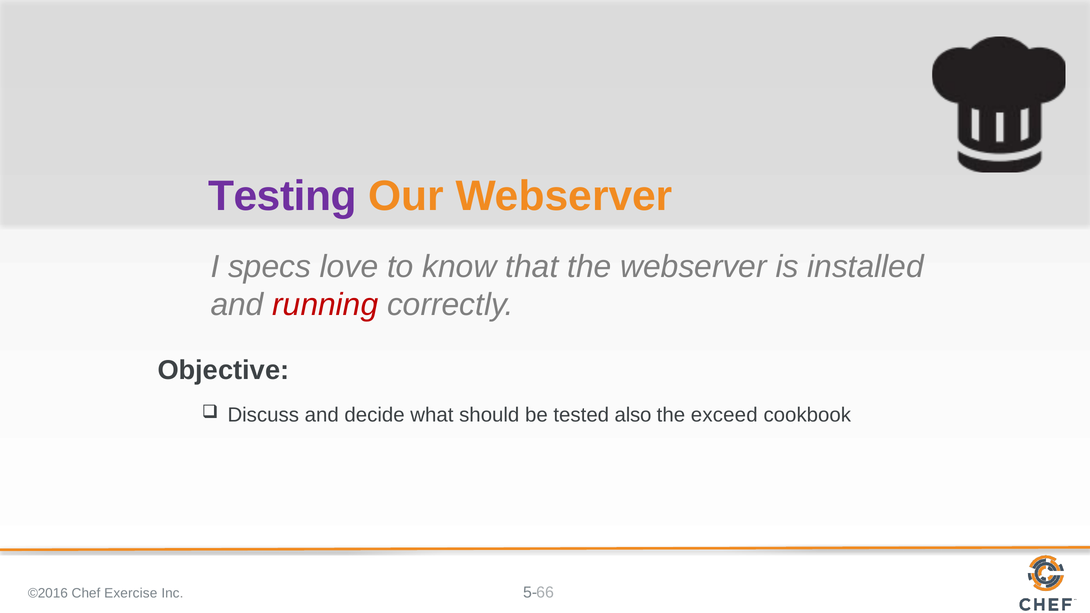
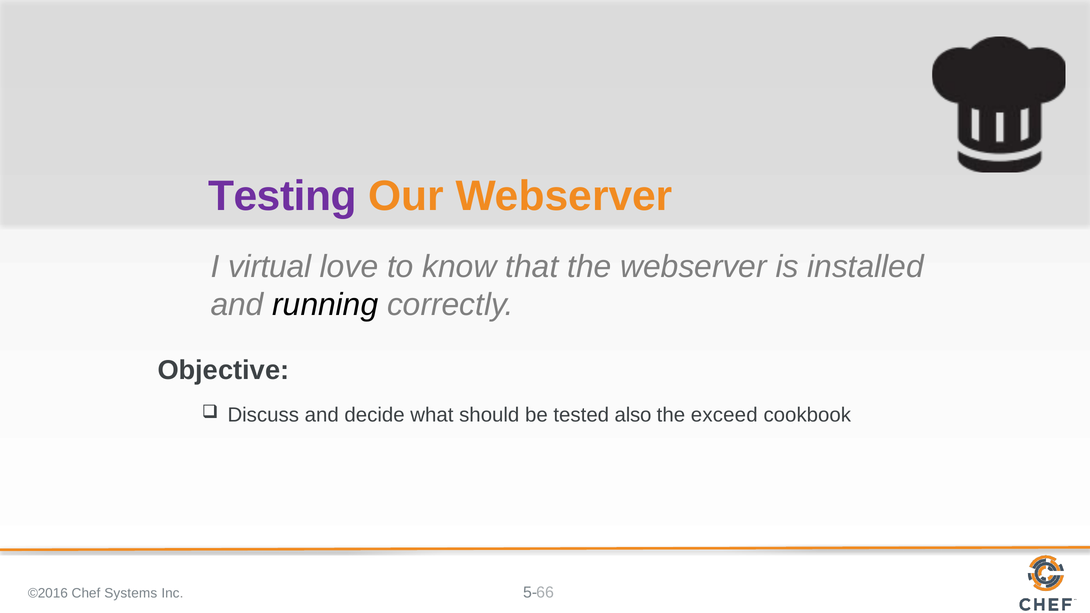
specs: specs -> virtual
running colour: red -> black
Exercise: Exercise -> Systems
